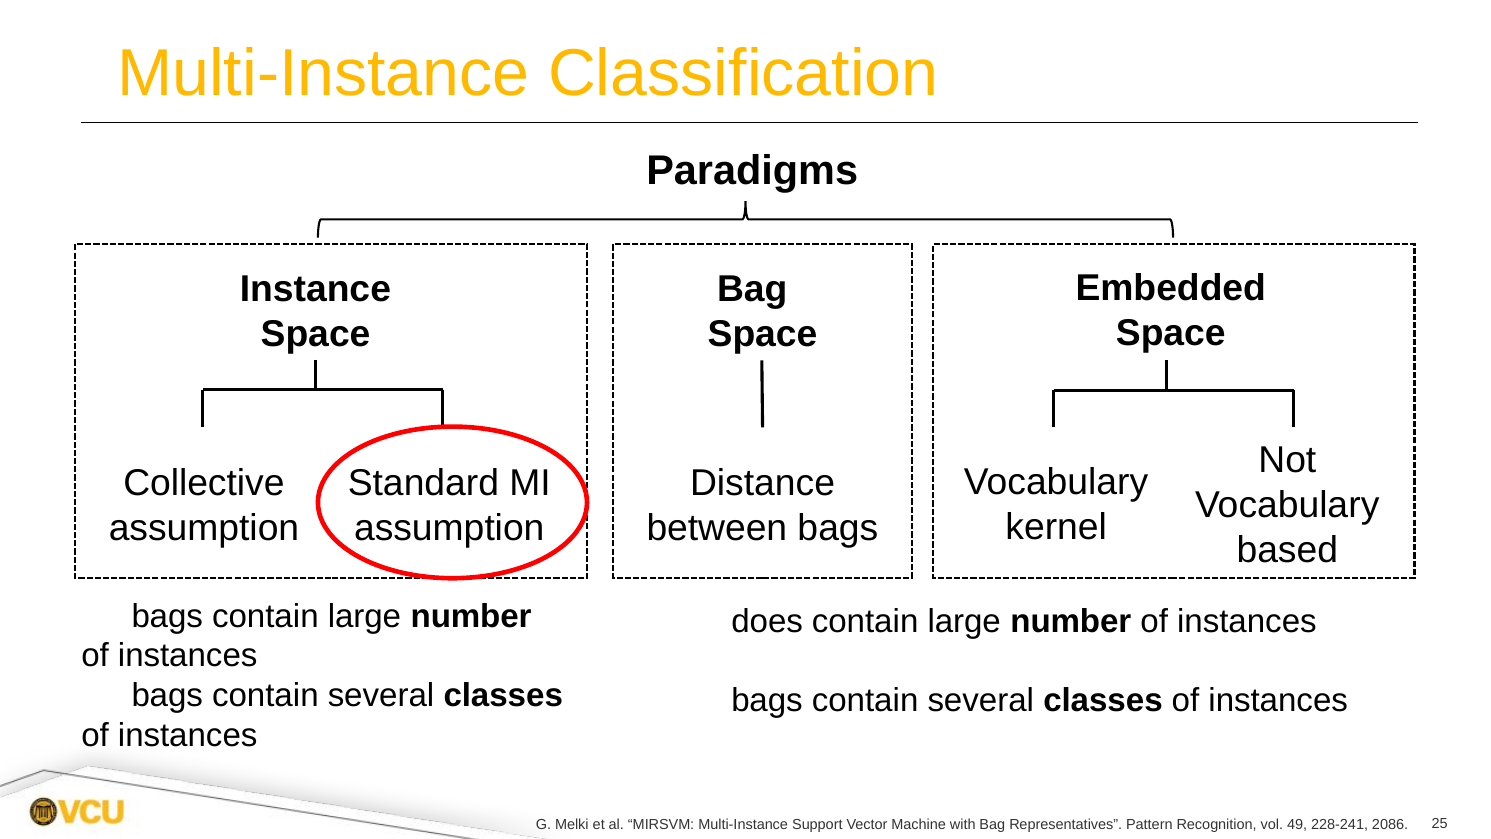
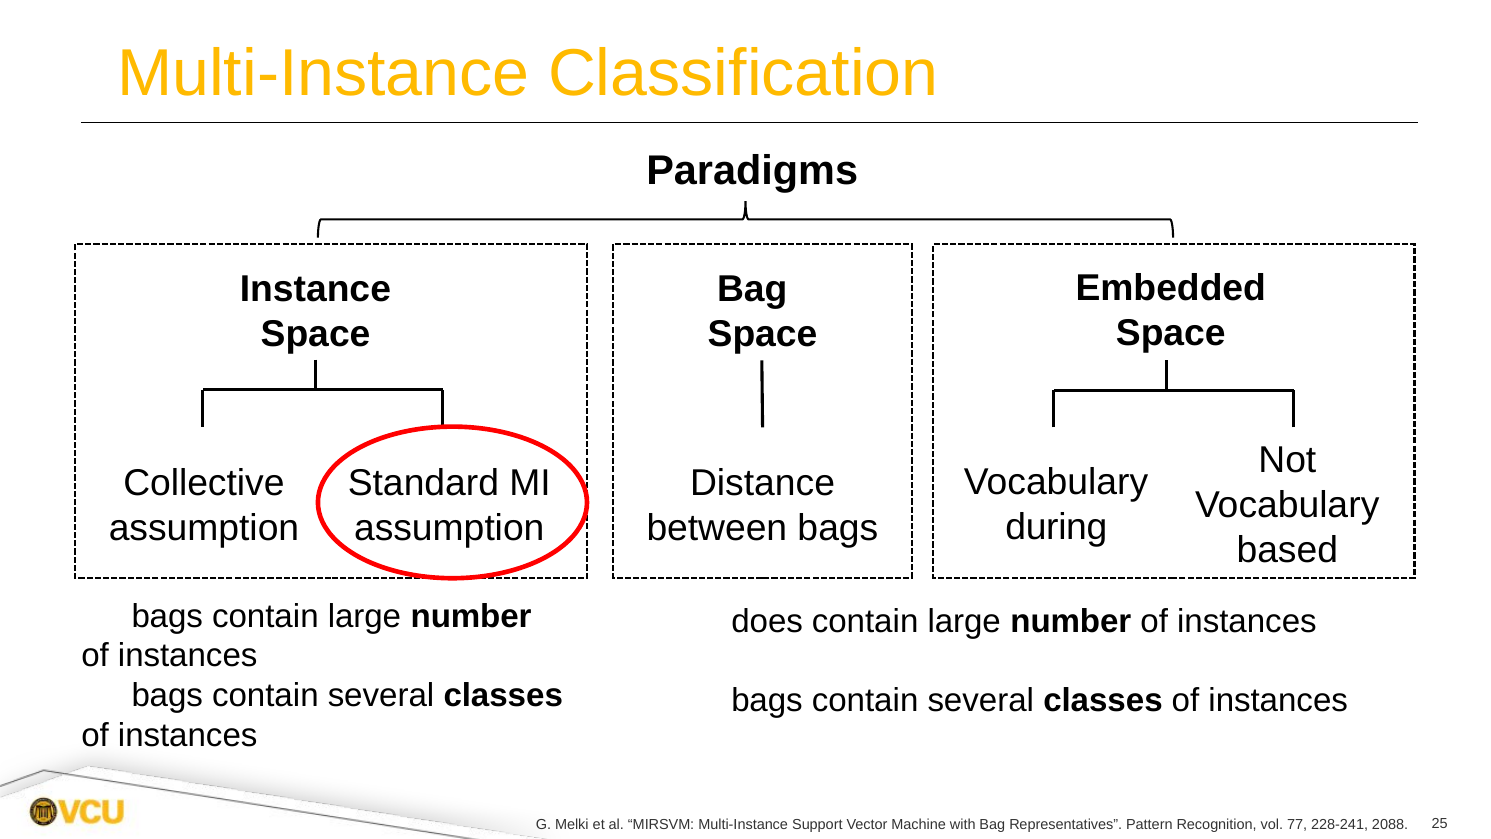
kernel: kernel -> during
49: 49 -> 77
2086: 2086 -> 2088
